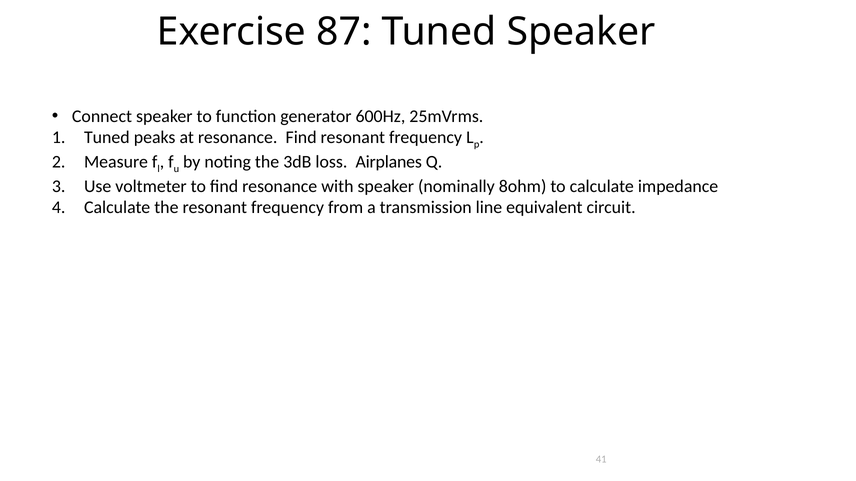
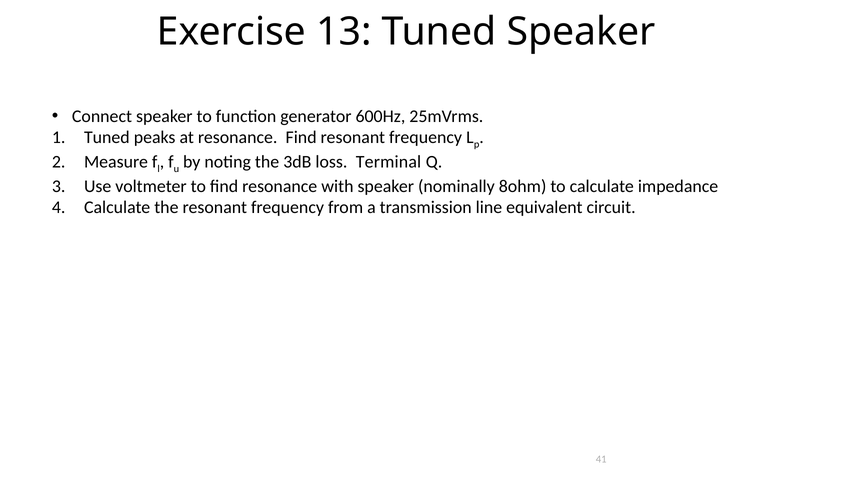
87: 87 -> 13
Airplanes: Airplanes -> Terminal
